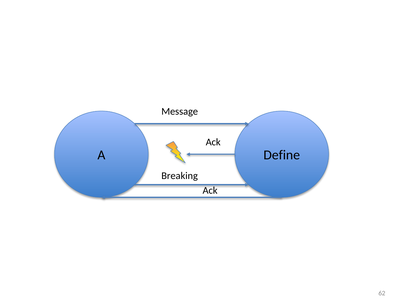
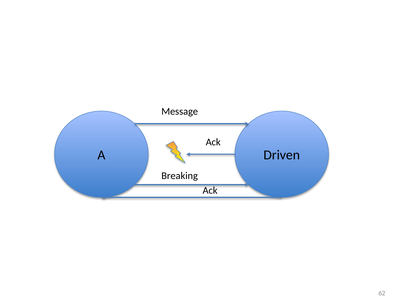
Define: Define -> Driven
